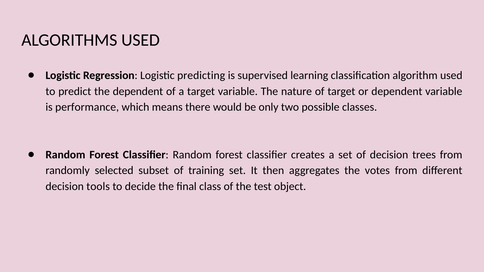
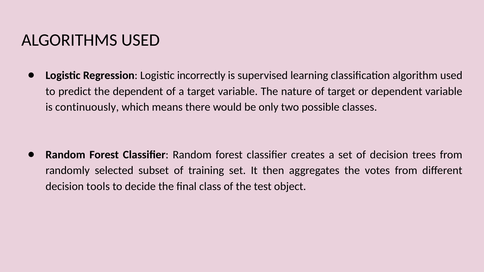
predicting: predicting -> incorrectly
performance: performance -> continuously
